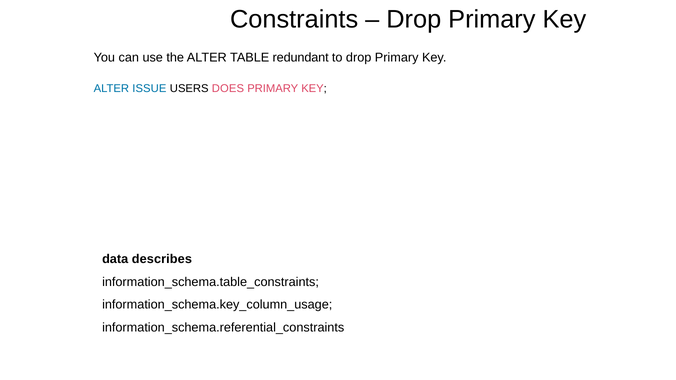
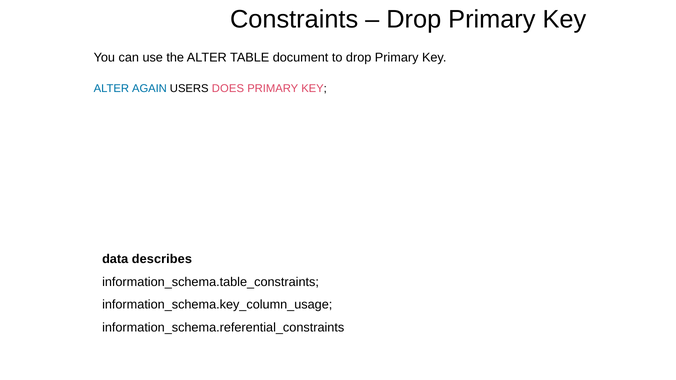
redundant: redundant -> document
ISSUE: ISSUE -> AGAIN
